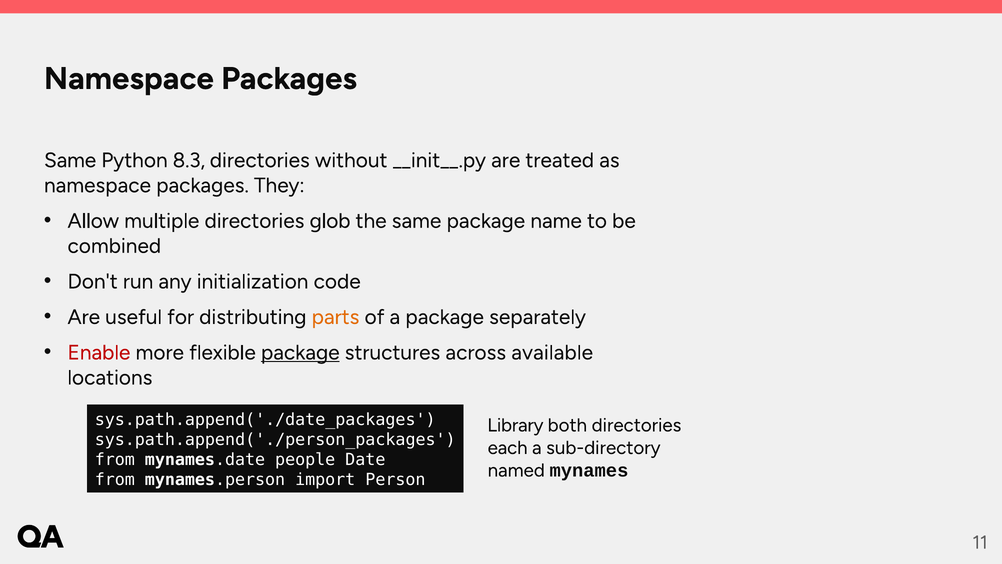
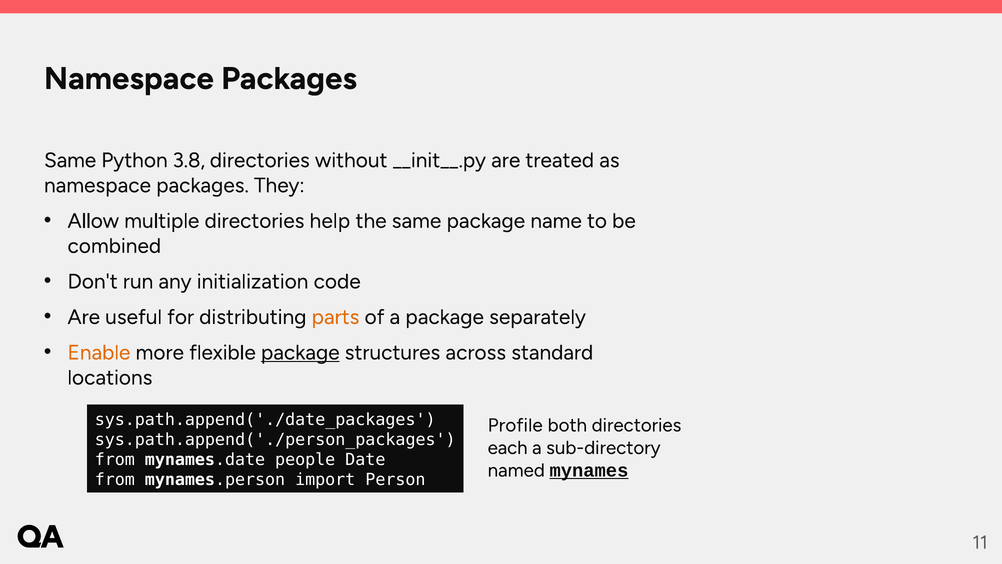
8.3: 8.3 -> 3.8
glob: glob -> help
Enable colour: red -> orange
available: available -> standard
Library: Library -> Profile
mynames underline: none -> present
